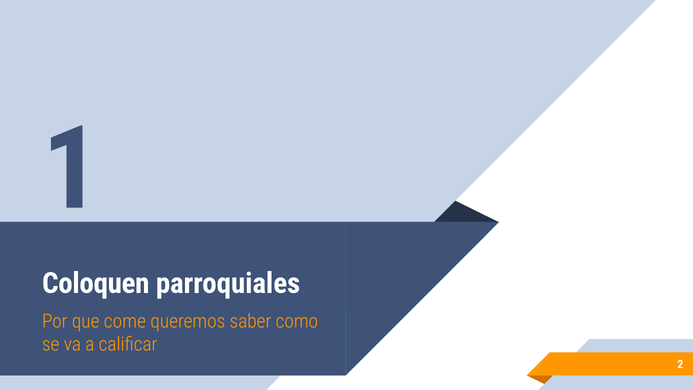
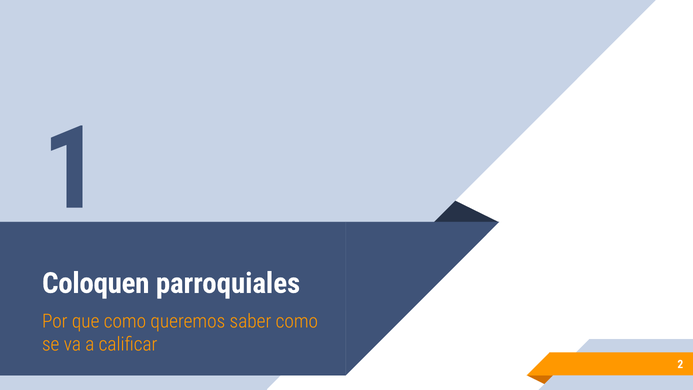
que come: come -> como
